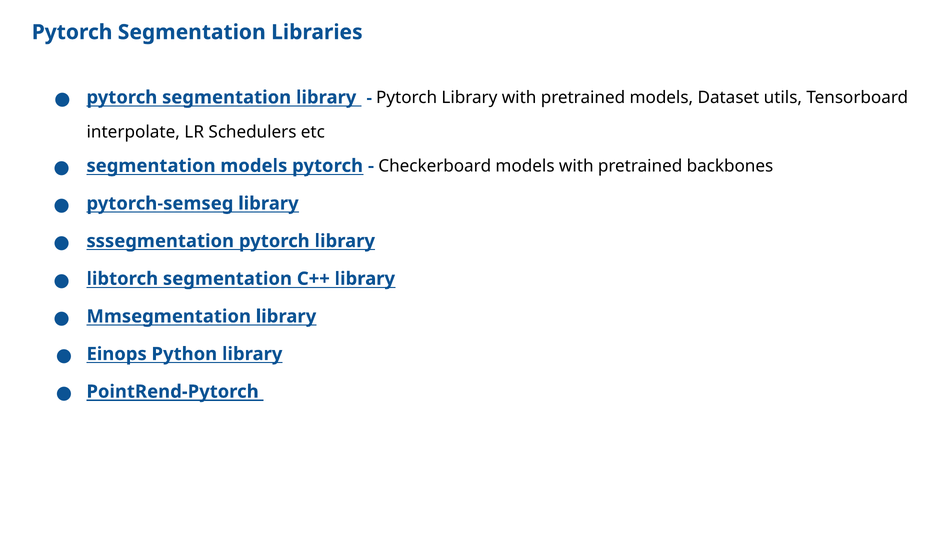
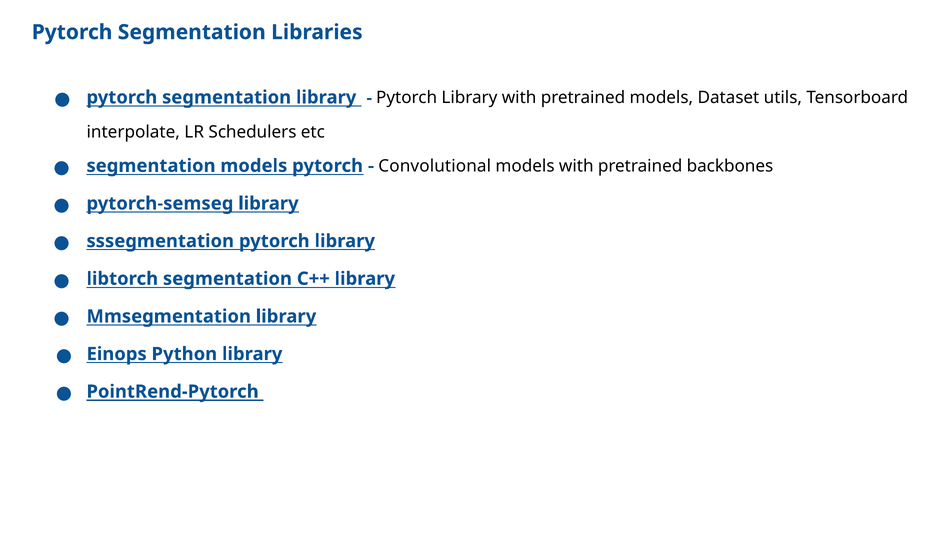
Checkerboard: Checkerboard -> Convolutional
